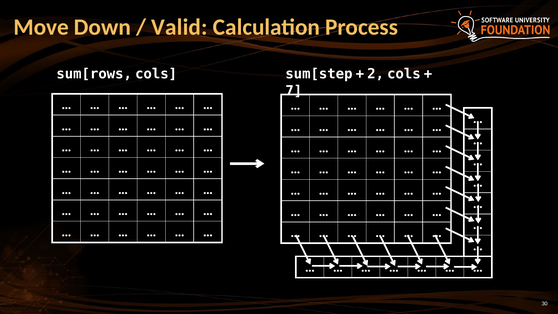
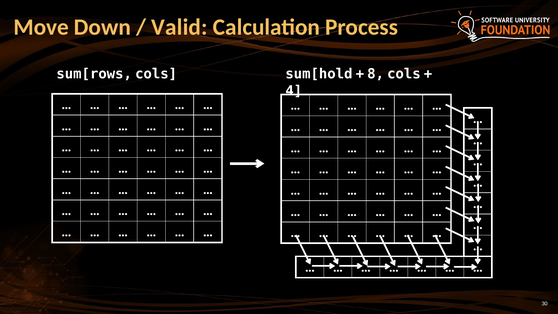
sum[step: sum[step -> sum[hold
2: 2 -> 8
7: 7 -> 4
